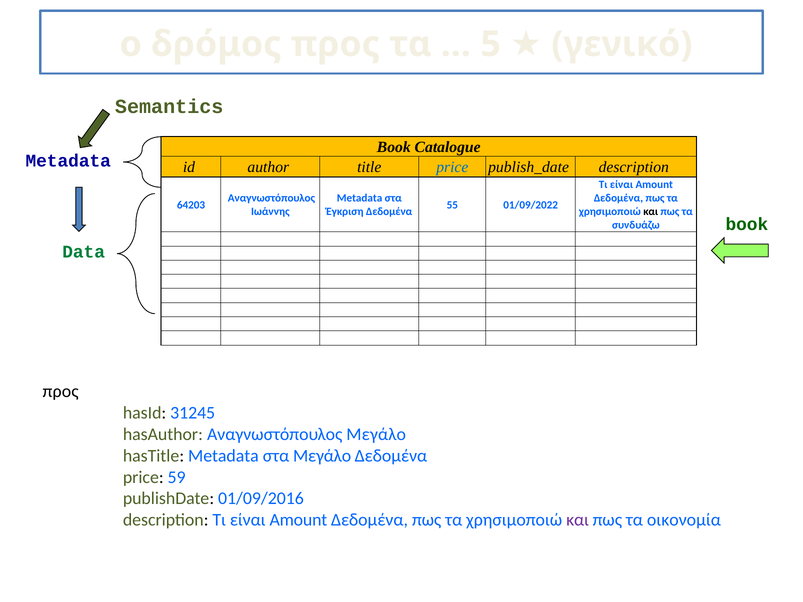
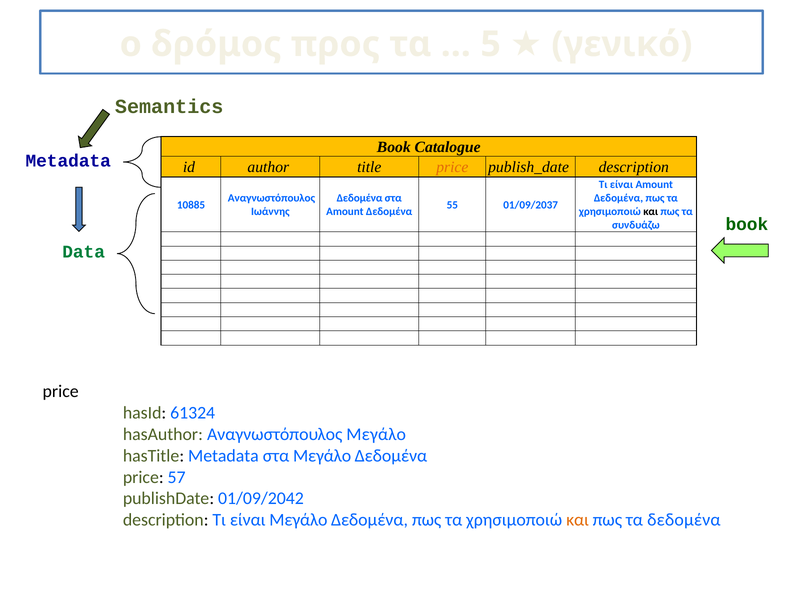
price at (452, 167) colour: blue -> orange
Metadata at (360, 198): Metadata -> Δεδομένα
64203: 64203 -> 10885
01/09/2022: 01/09/2022 -> 01/09/2037
Έγκριση at (345, 212): Έγκριση -> Amount
προς at (61, 392): προς -> price
31245: 31245 -> 61324
59: 59 -> 57
01/09/2016: 01/09/2016 -> 01/09/2042
description Τι είναι Amount: Amount -> Μεγάλο
και at (578, 520) colour: purple -> orange
τα οικονομία: οικονομία -> δεδομένα
